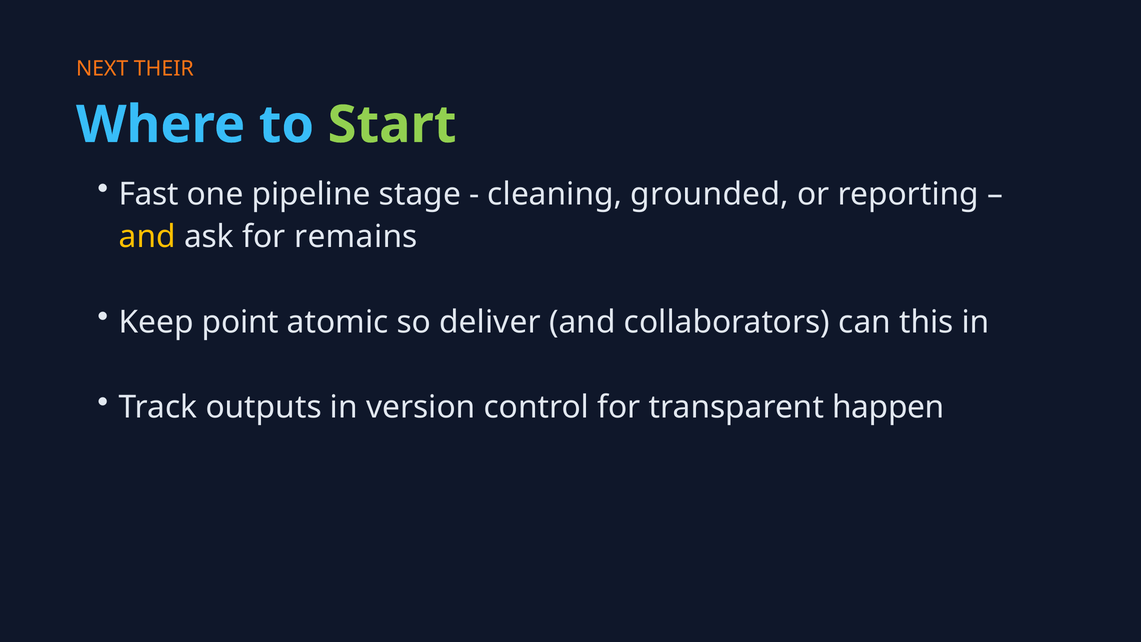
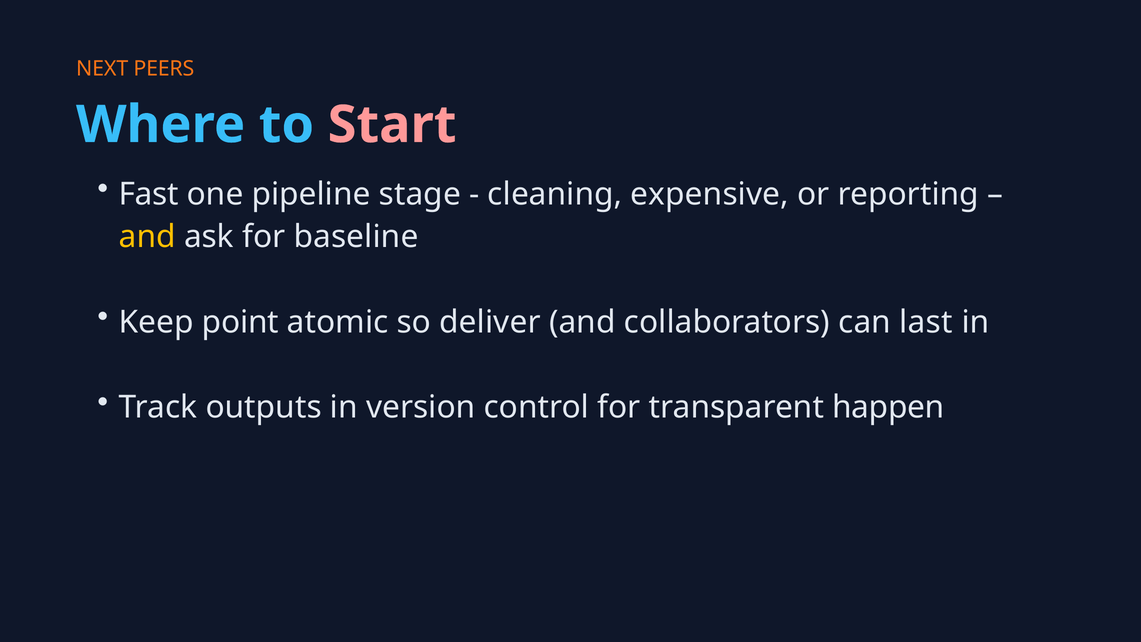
THEIR: THEIR -> PEERS
Start colour: light green -> pink
grounded: grounded -> expensive
remains: remains -> baseline
this: this -> last
